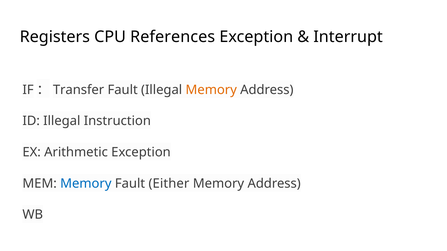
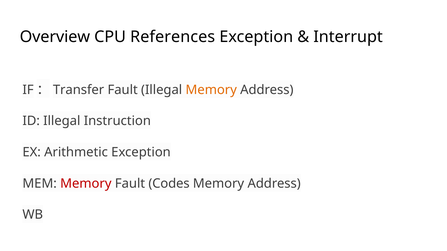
Registers: Registers -> Overview
Memory at (86, 184) colour: blue -> red
Either: Either -> Codes
